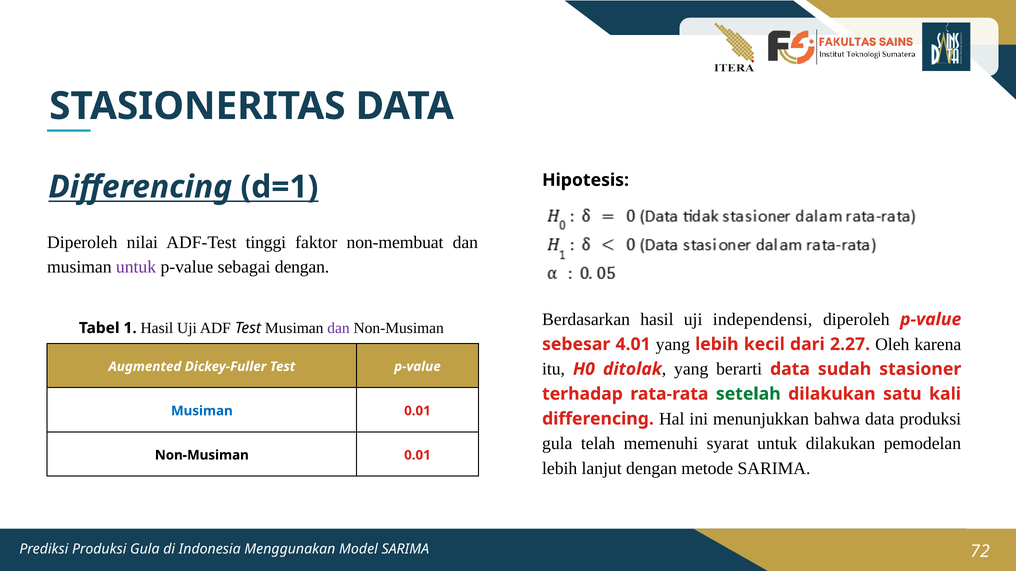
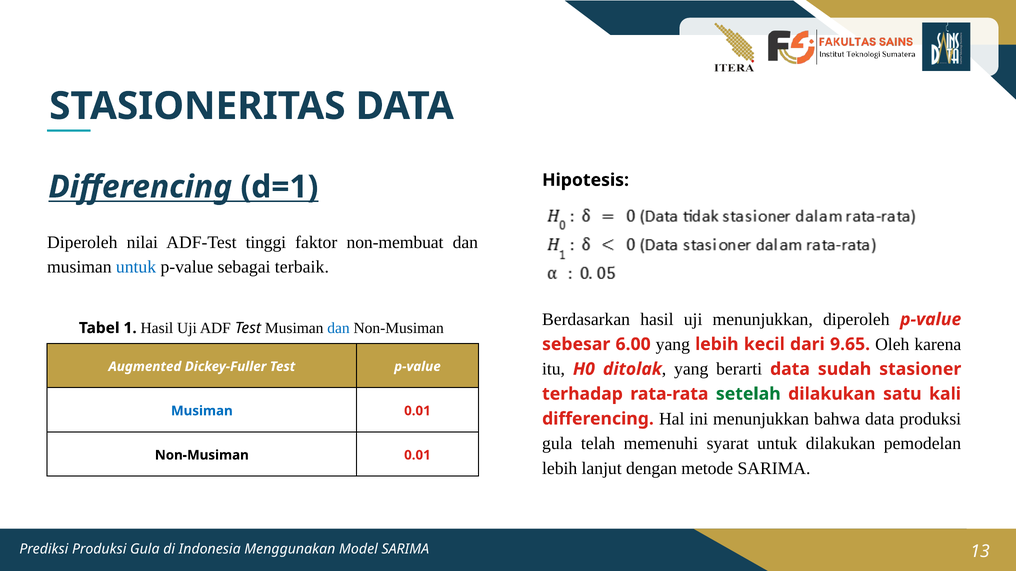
untuk at (136, 267) colour: purple -> blue
sebagai dengan: dengan -> terbaik
uji independensi: independensi -> menunjukkan
dan at (338, 328) colour: purple -> blue
4.01: 4.01 -> 6.00
2.27: 2.27 -> 9.65
72: 72 -> 13
